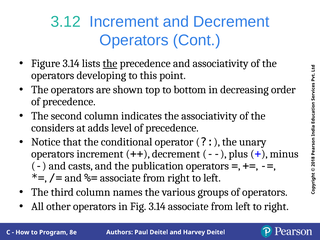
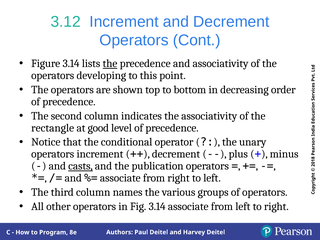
considers: considers -> rectangle
adds: adds -> good
casts underline: none -> present
